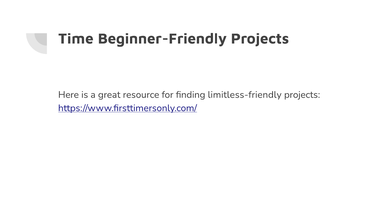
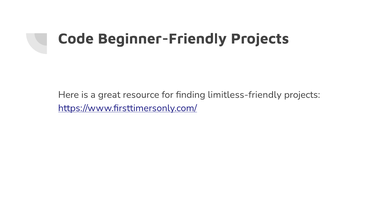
Time: Time -> Code
